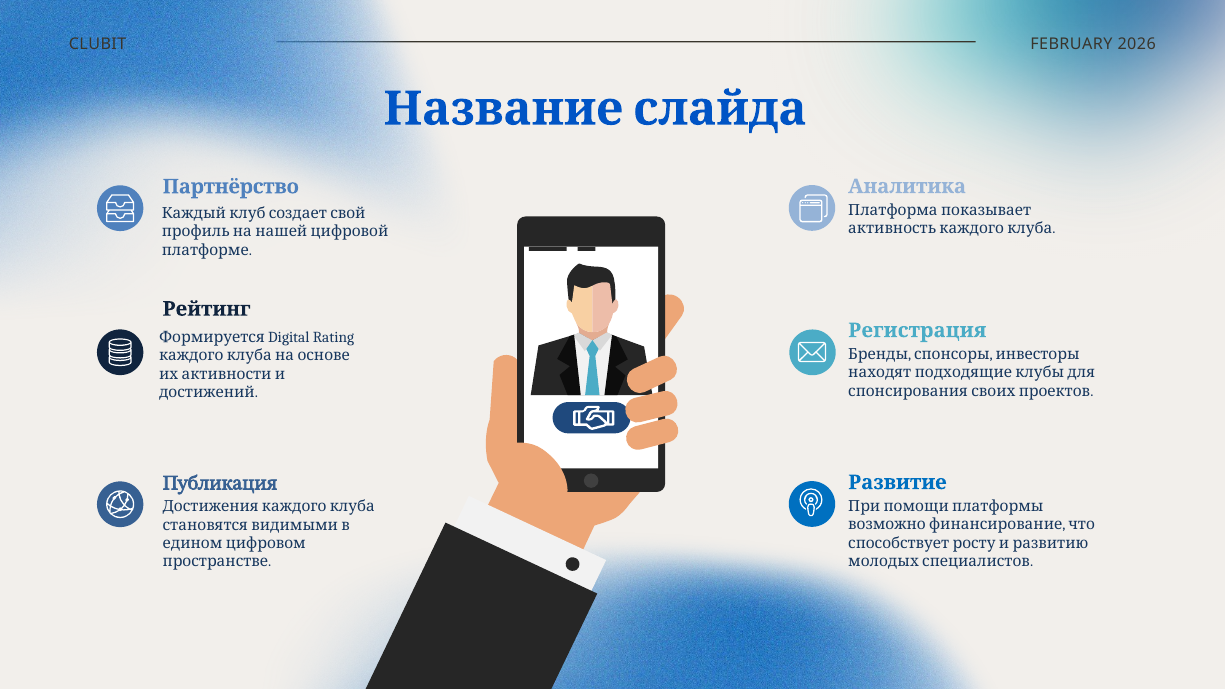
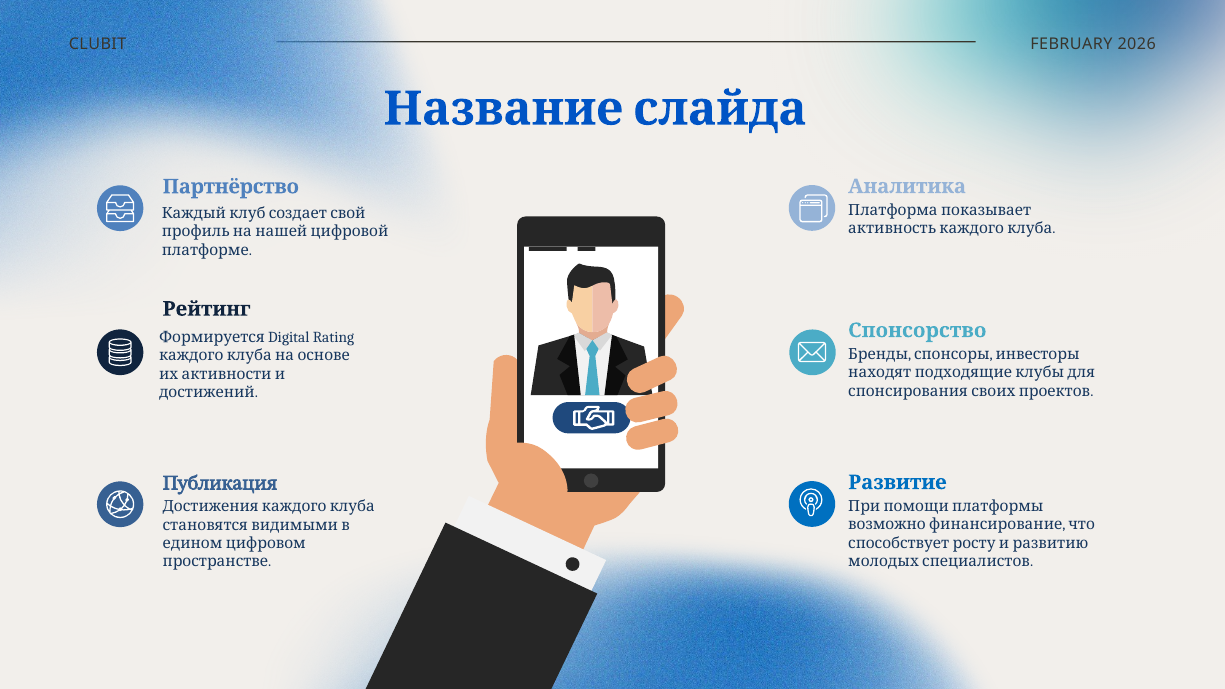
Регистрация: Регистрация -> Спонсорство
